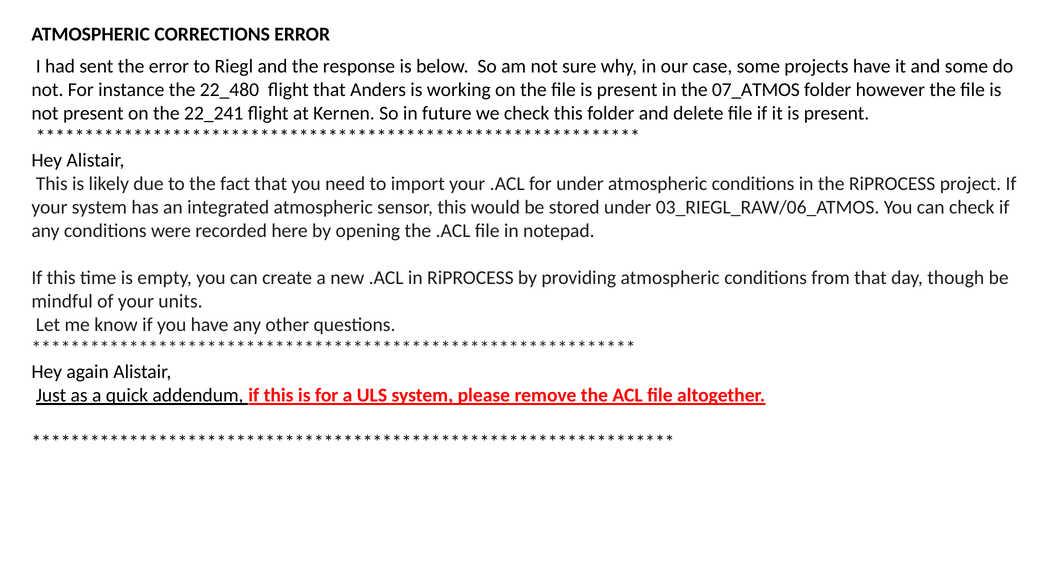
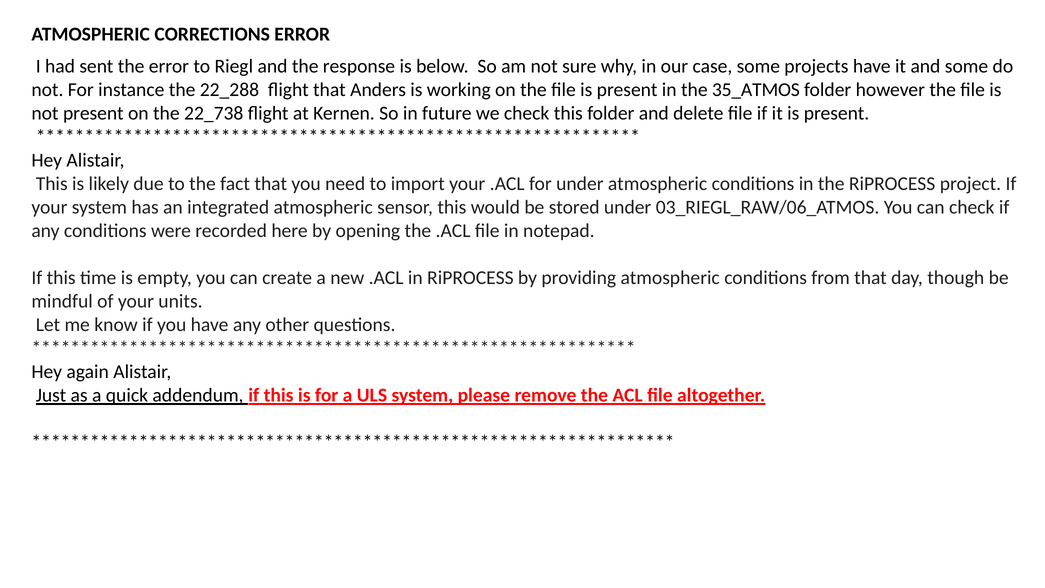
22_480: 22_480 -> 22_288
07_ATMOS: 07_ATMOS -> 35_ATMOS
22_241: 22_241 -> 22_738
